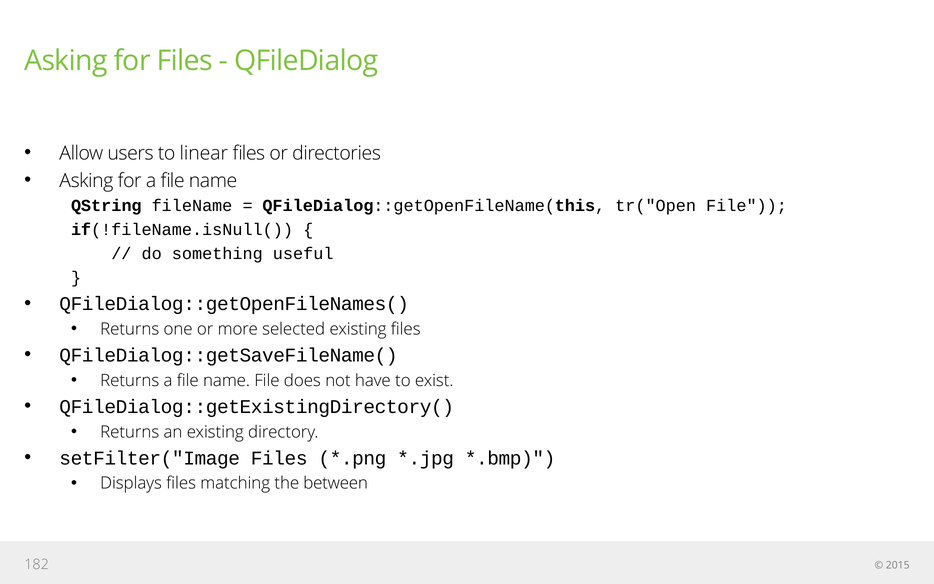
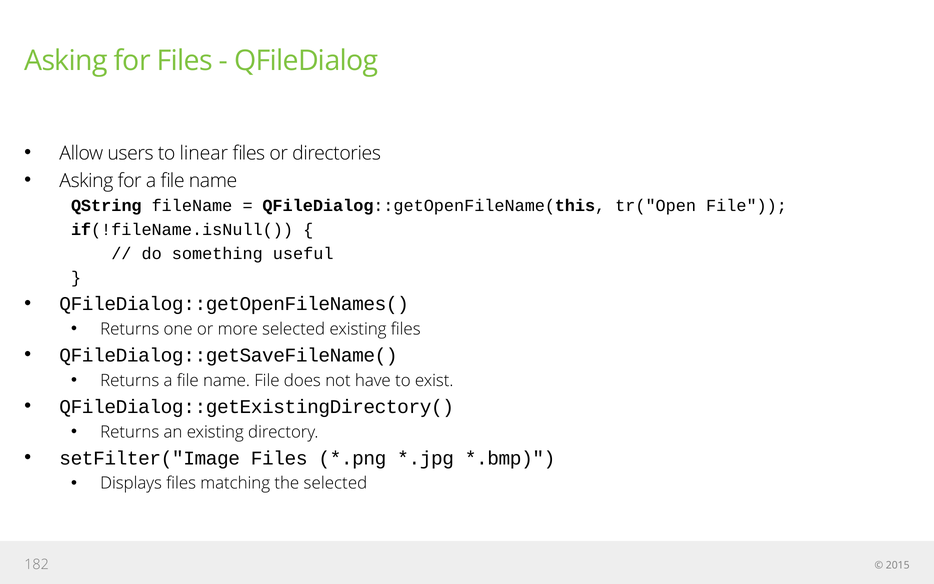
the between: between -> selected
